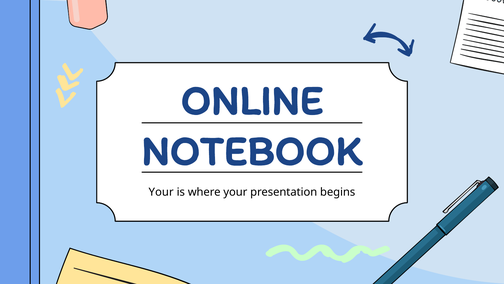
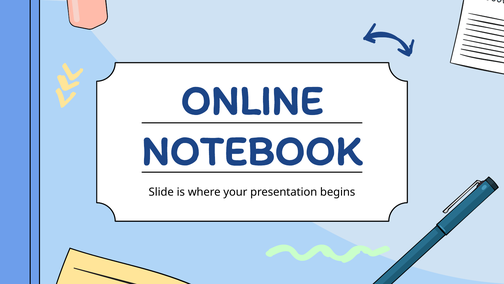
Your at (161, 192): Your -> Slide
